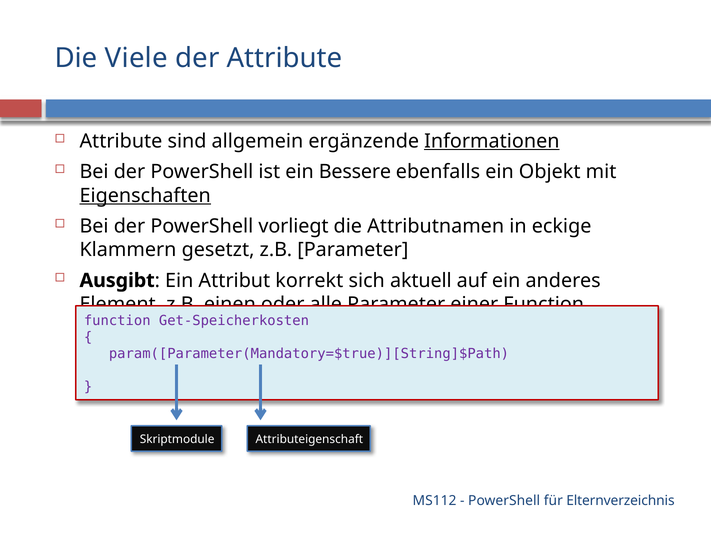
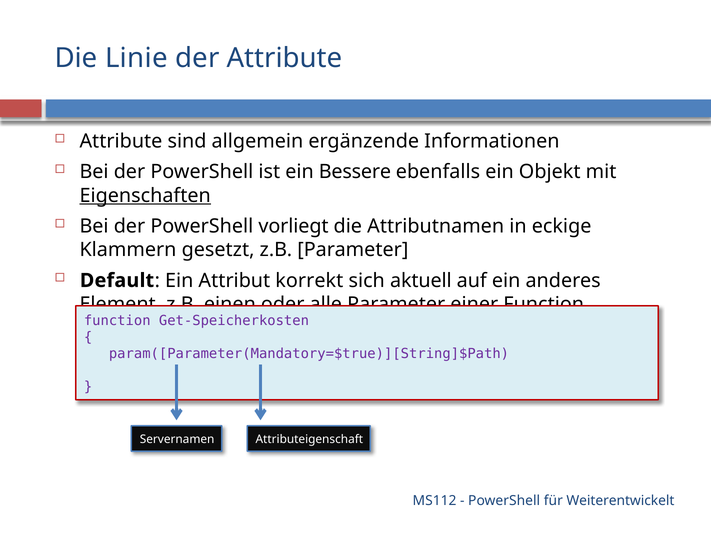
Viele: Viele -> Linie
Informationen underline: present -> none
Ausgibt: Ausgibt -> Default
Skriptmodule: Skriptmodule -> Servernamen
Elternverzeichnis: Elternverzeichnis -> Weiterentwickelt
